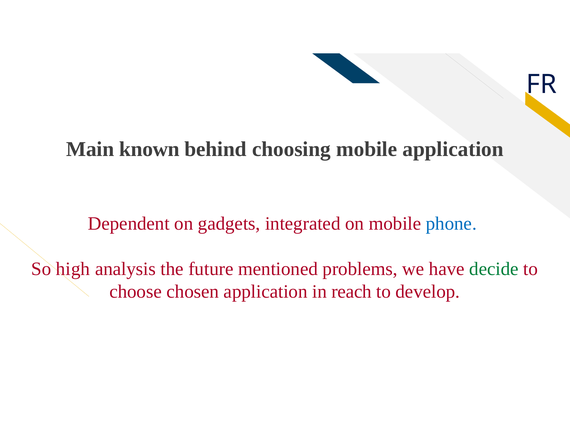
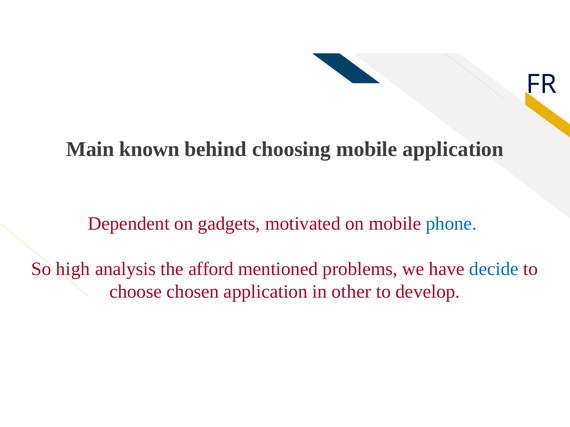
integrated: integrated -> motivated
future: future -> afford
decide colour: green -> blue
reach: reach -> other
